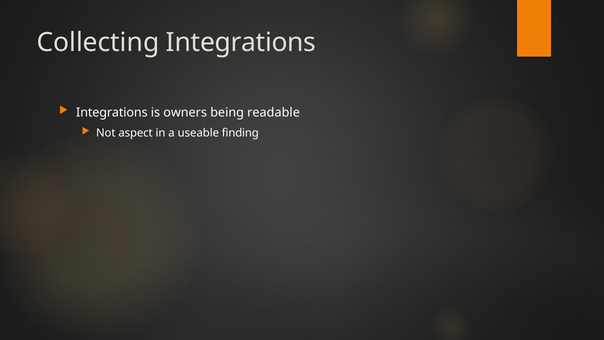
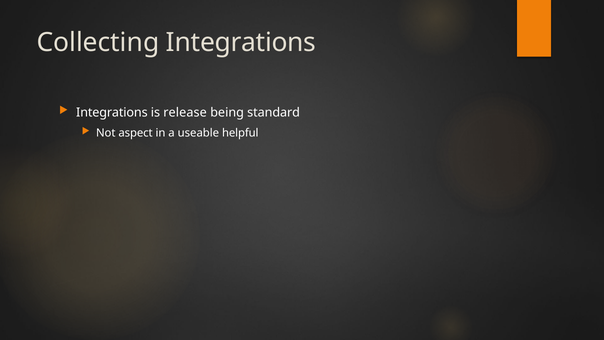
owners: owners -> release
readable: readable -> standard
finding: finding -> helpful
